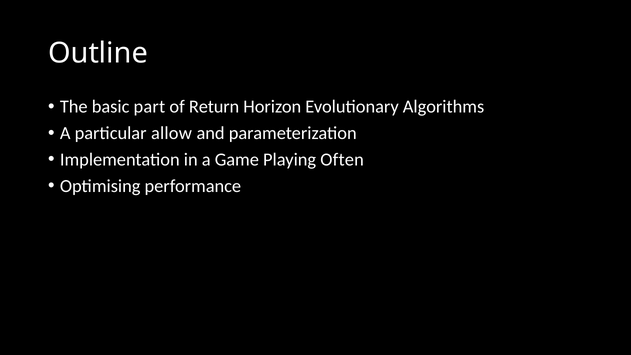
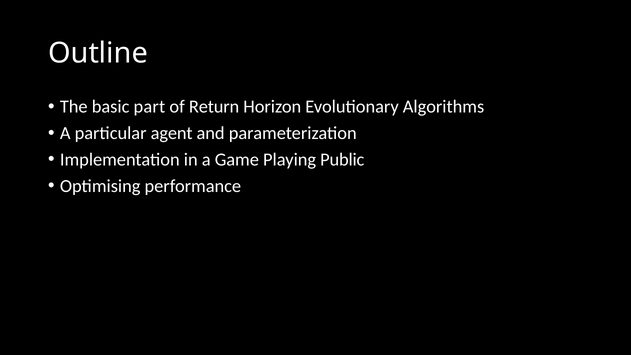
allow: allow -> agent
Often: Often -> Public
